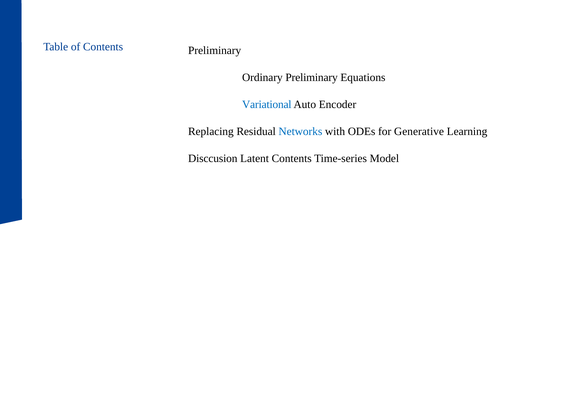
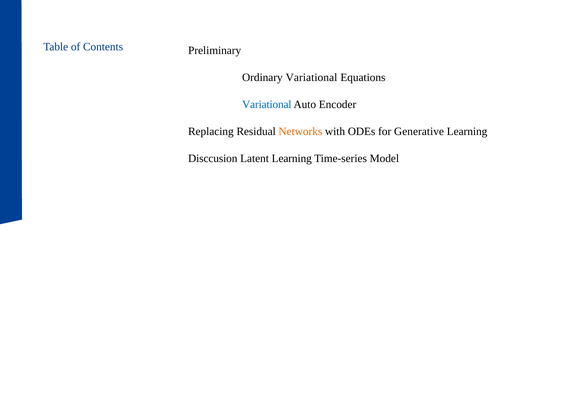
Ordinary Preliminary: Preliminary -> Variational
Networks colour: blue -> orange
Latent Contents: Contents -> Learning
